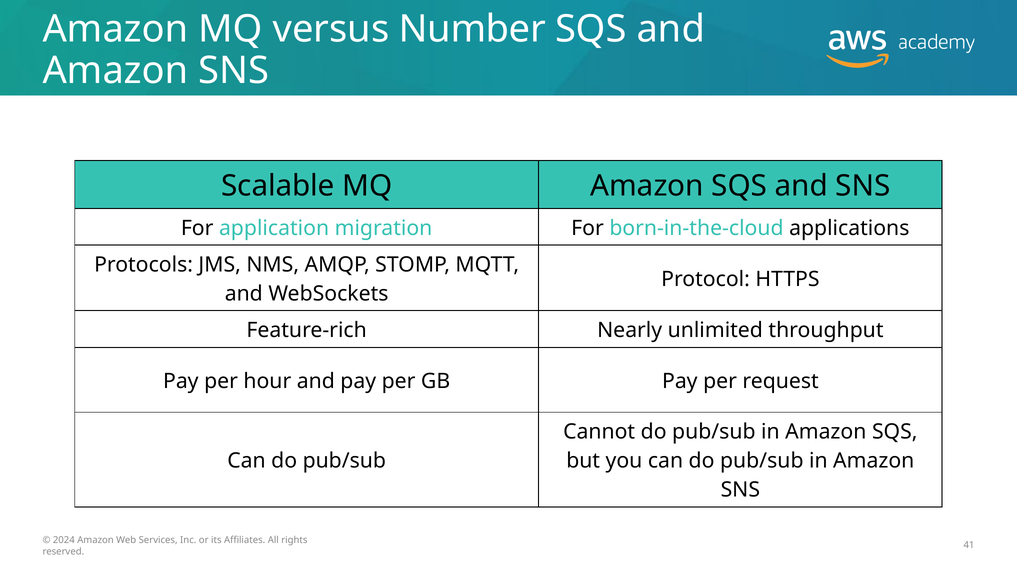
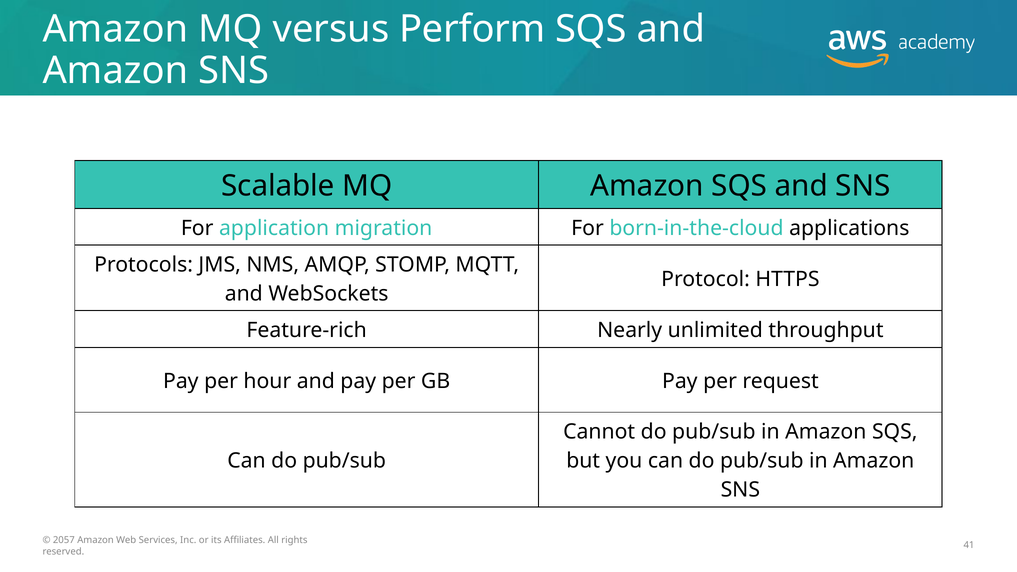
Number: Number -> Perform
2024: 2024 -> 2057
